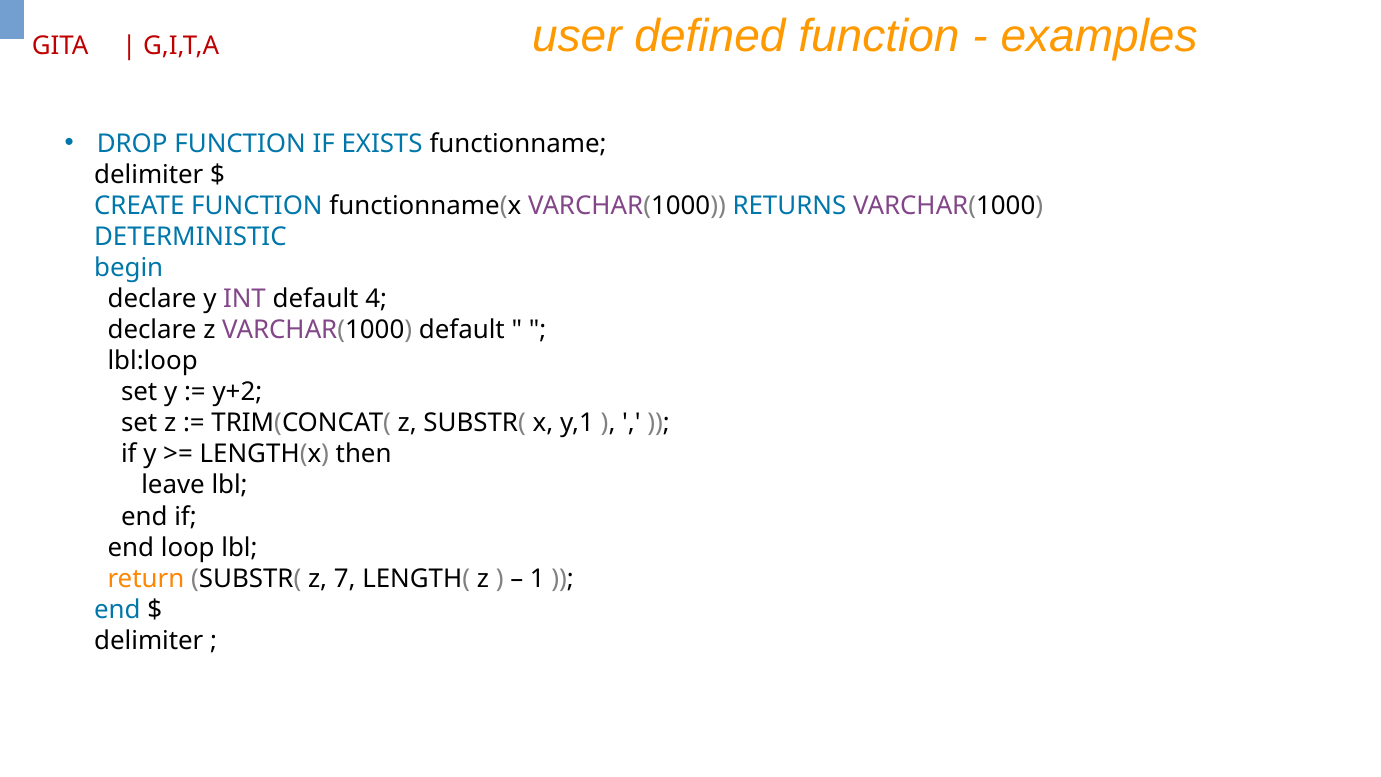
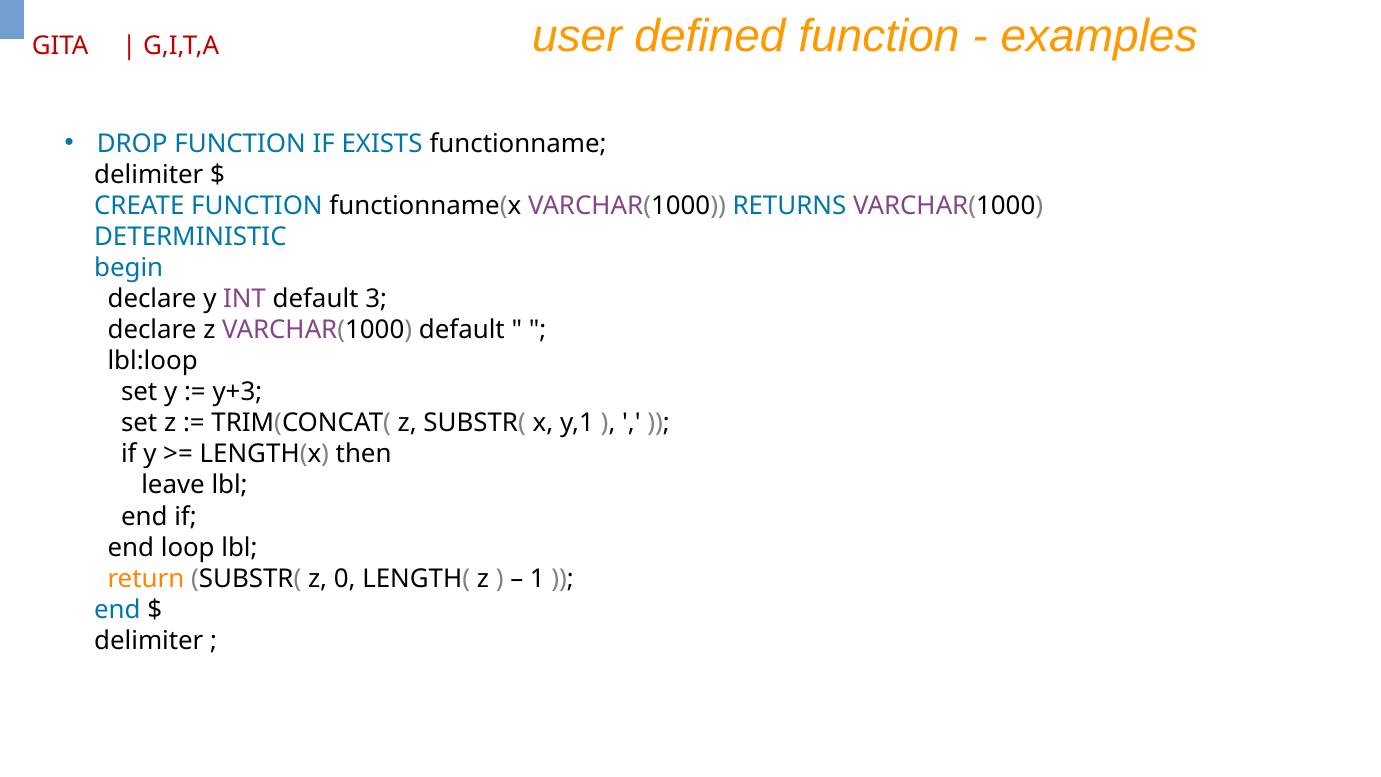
4: 4 -> 3
y+2: y+2 -> y+3
7: 7 -> 0
